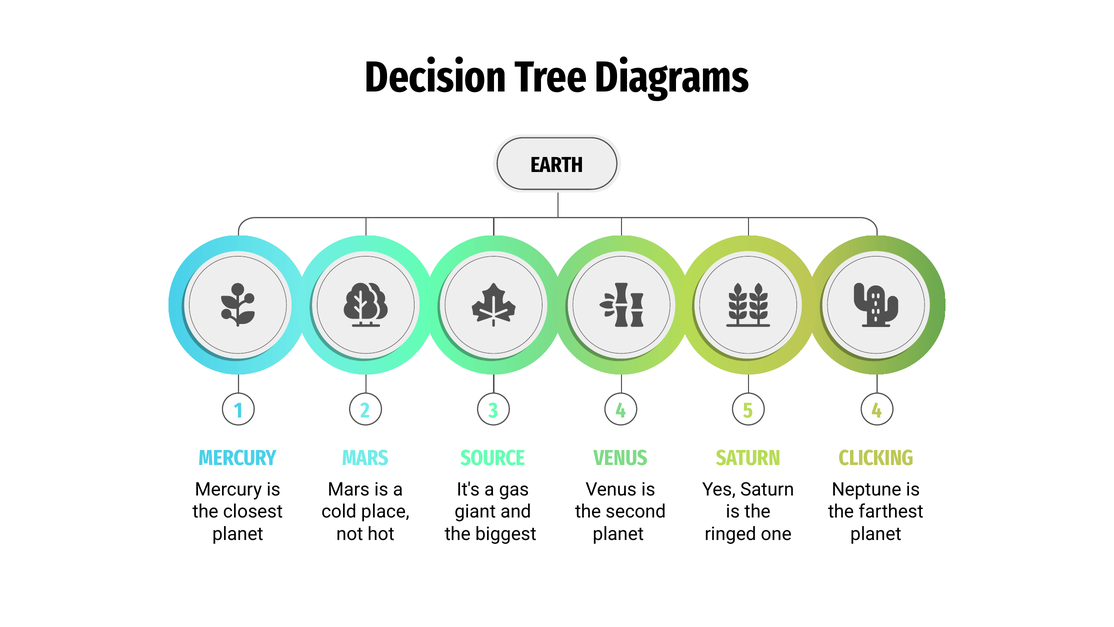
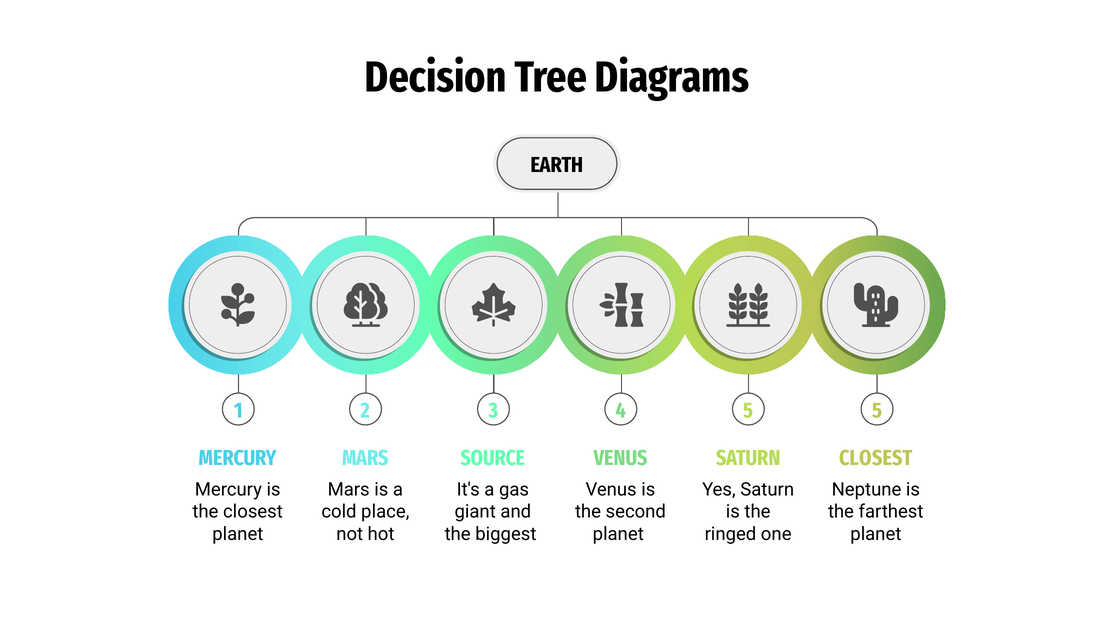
1 4: 4 -> 5
CLICKING at (876, 458): CLICKING -> CLOSEST
